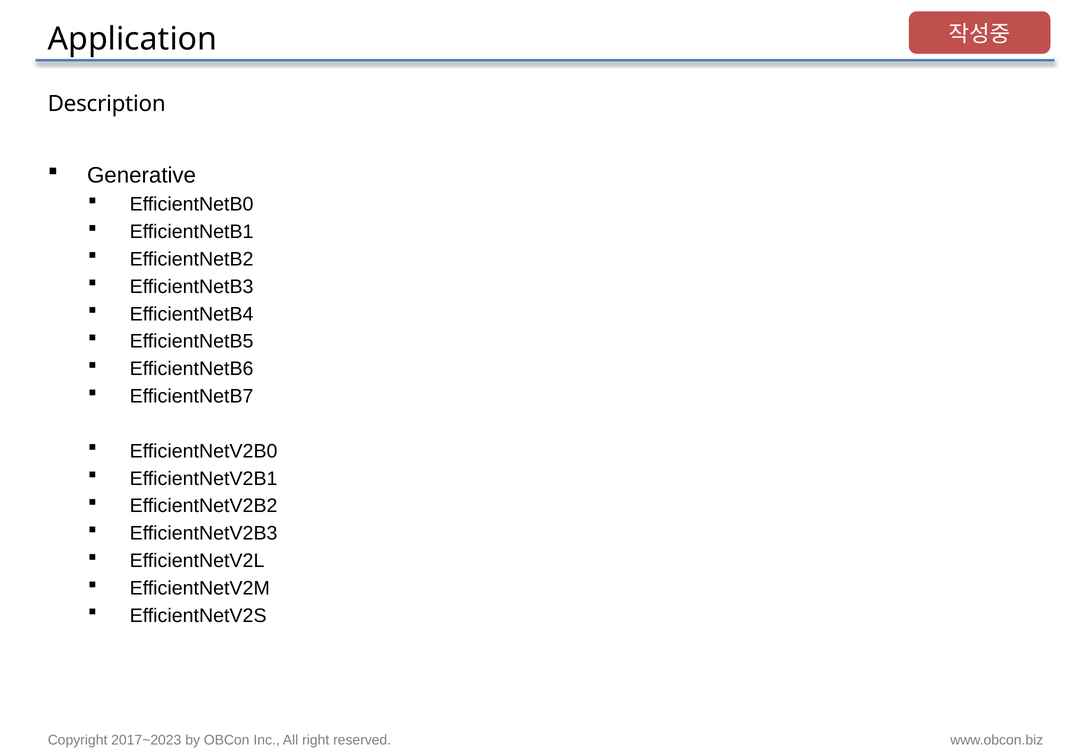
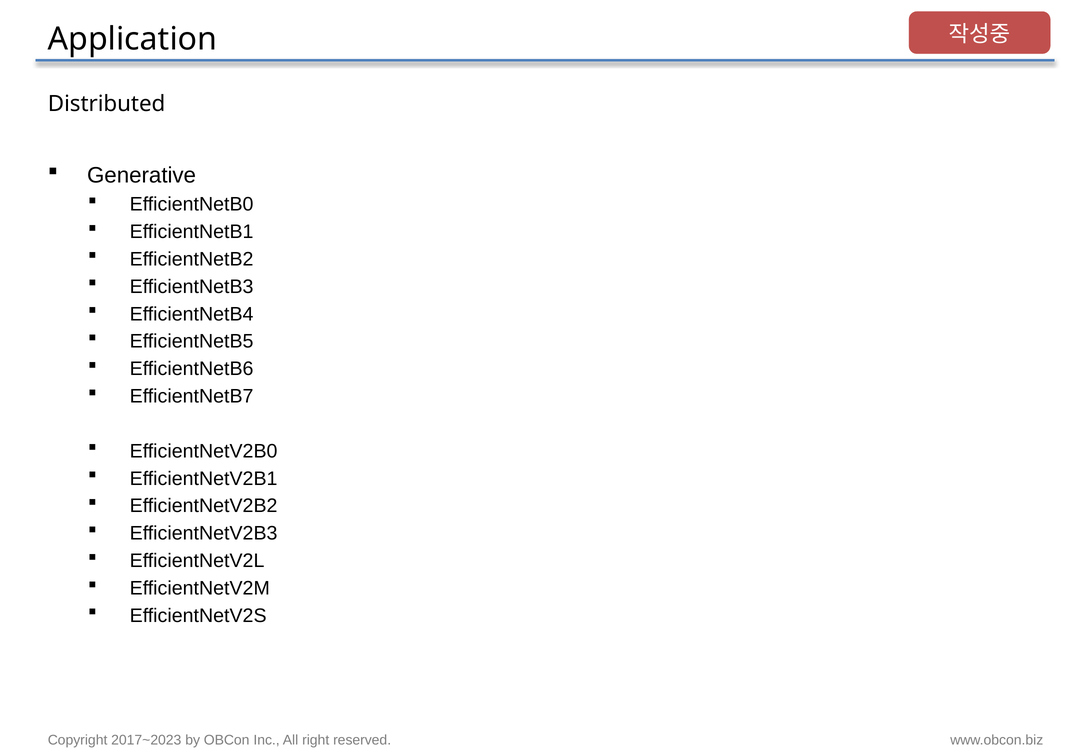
Description: Description -> Distributed
